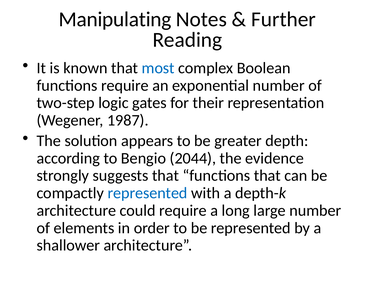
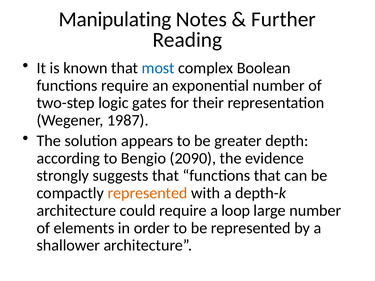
2044: 2044 -> 2090
represented at (148, 193) colour: blue -> orange
long: long -> loop
